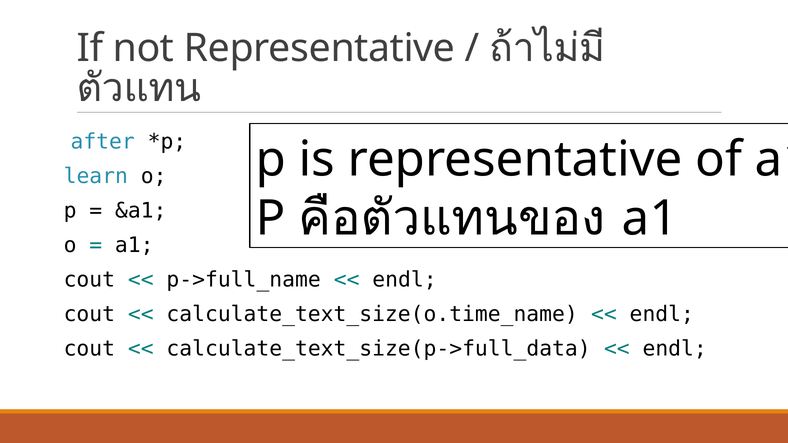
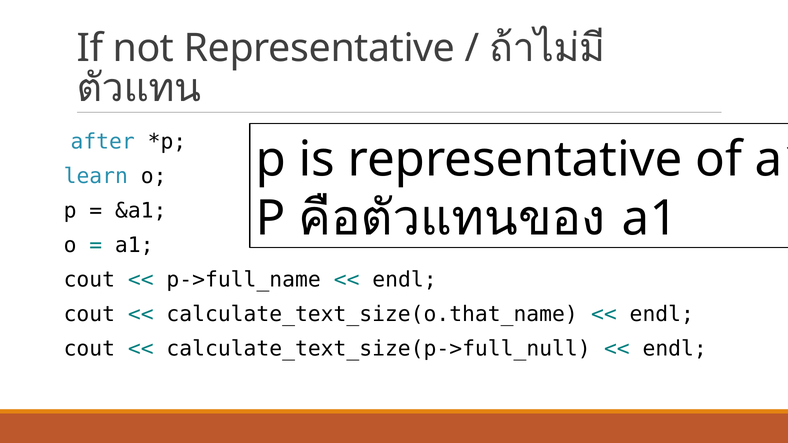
calculate_text_size(o.time_name: calculate_text_size(o.time_name -> calculate_text_size(o.that_name
calculate_text_size(p->full_data: calculate_text_size(p->full_data -> calculate_text_size(p->full_null
